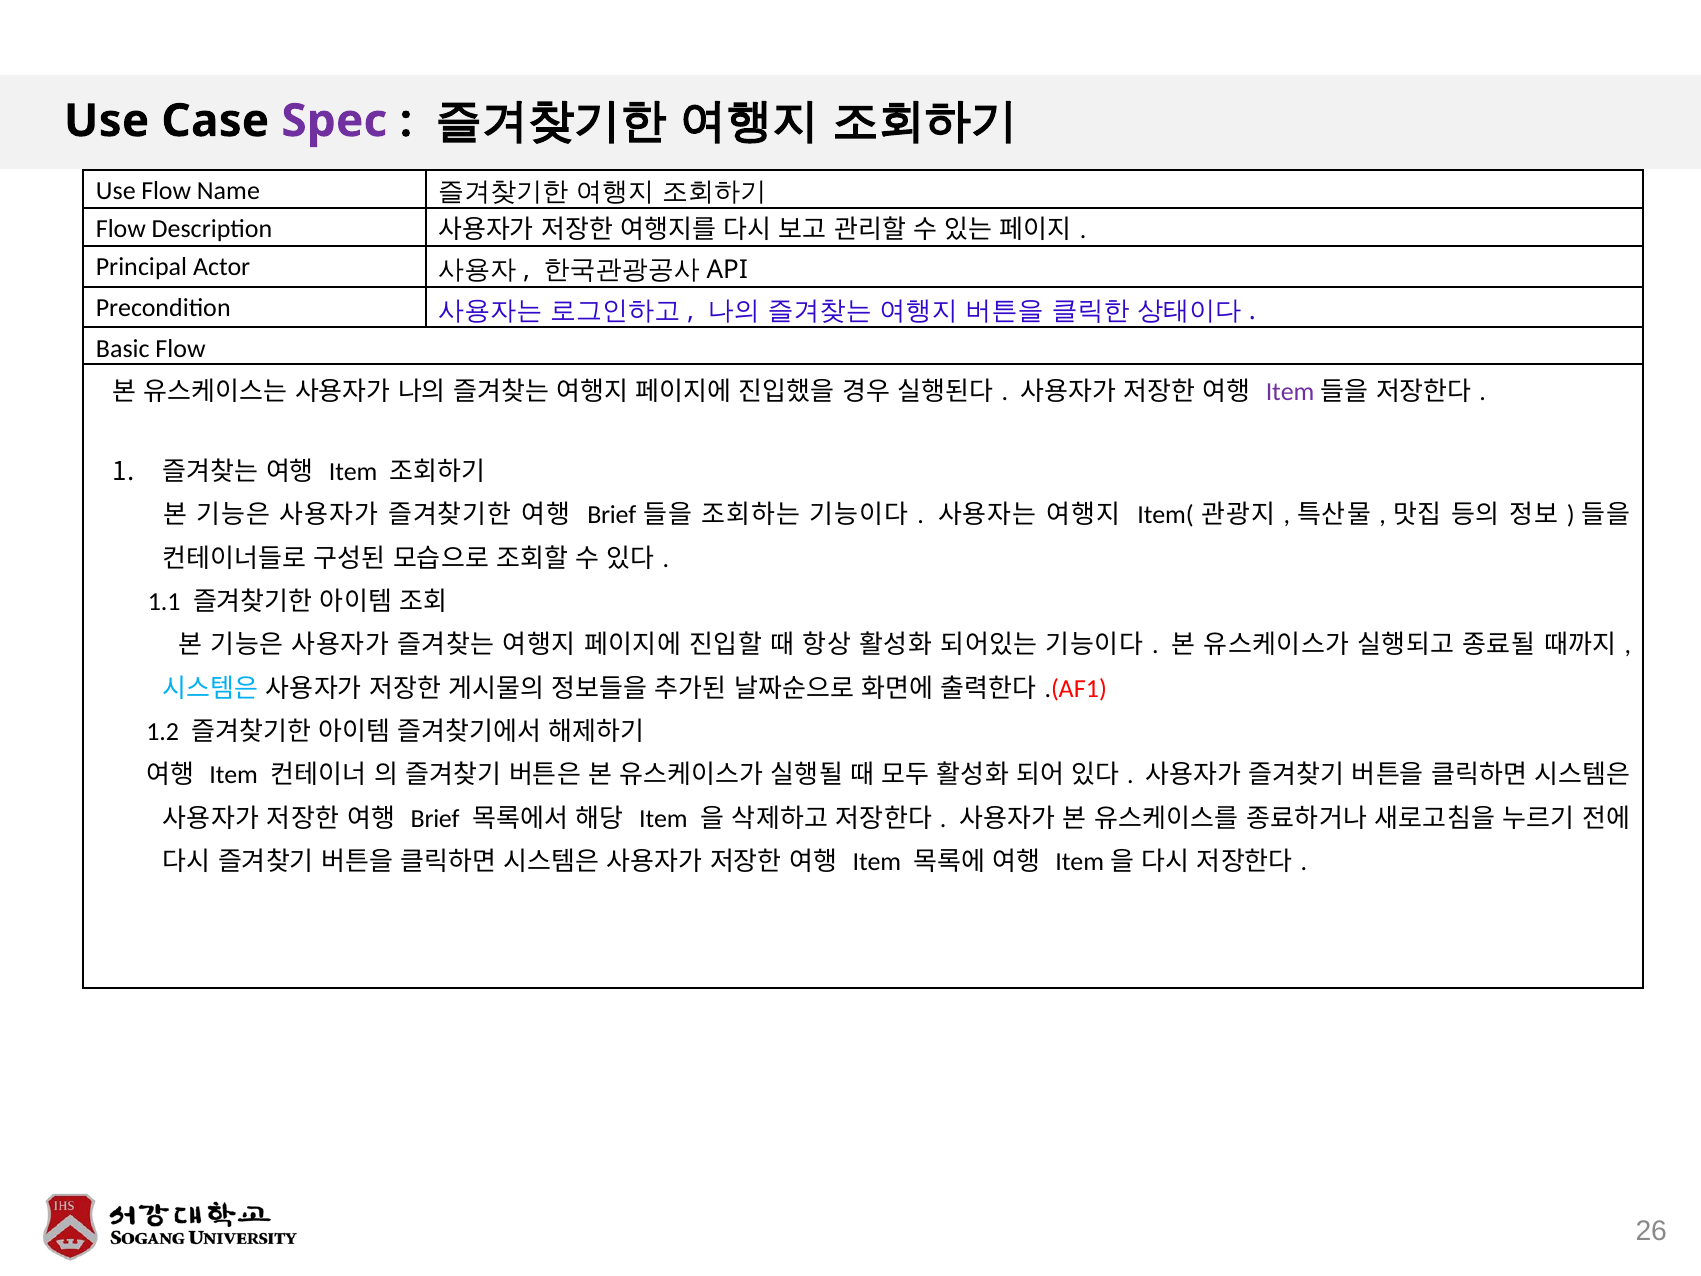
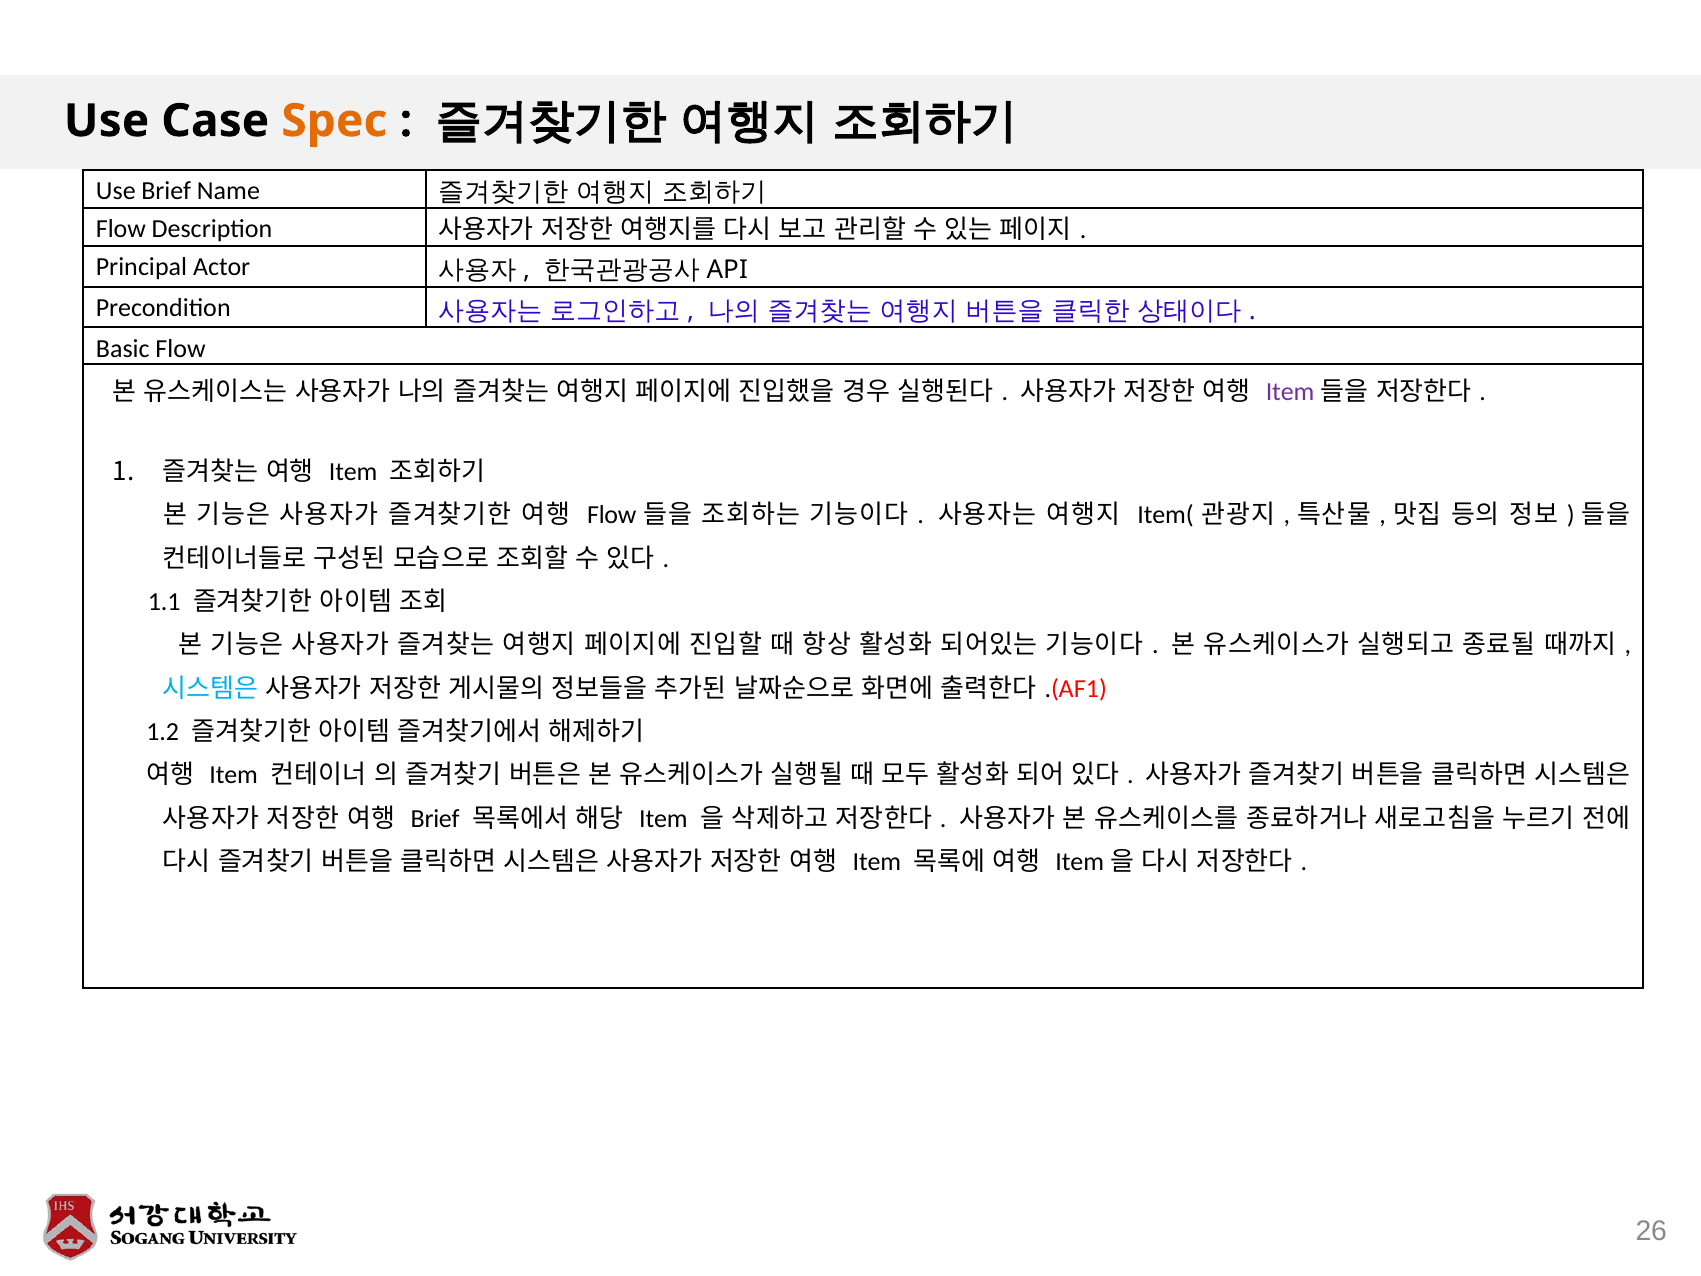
Spec colour: purple -> orange
Use Flow: Flow -> Brief
Brief at (612, 515): Brief -> Flow
